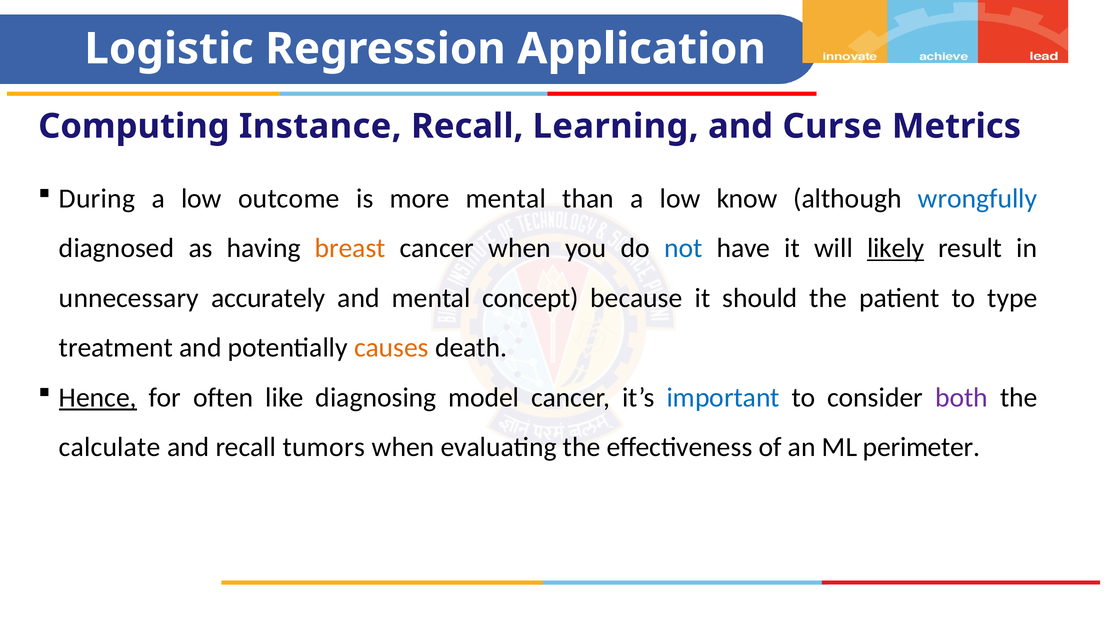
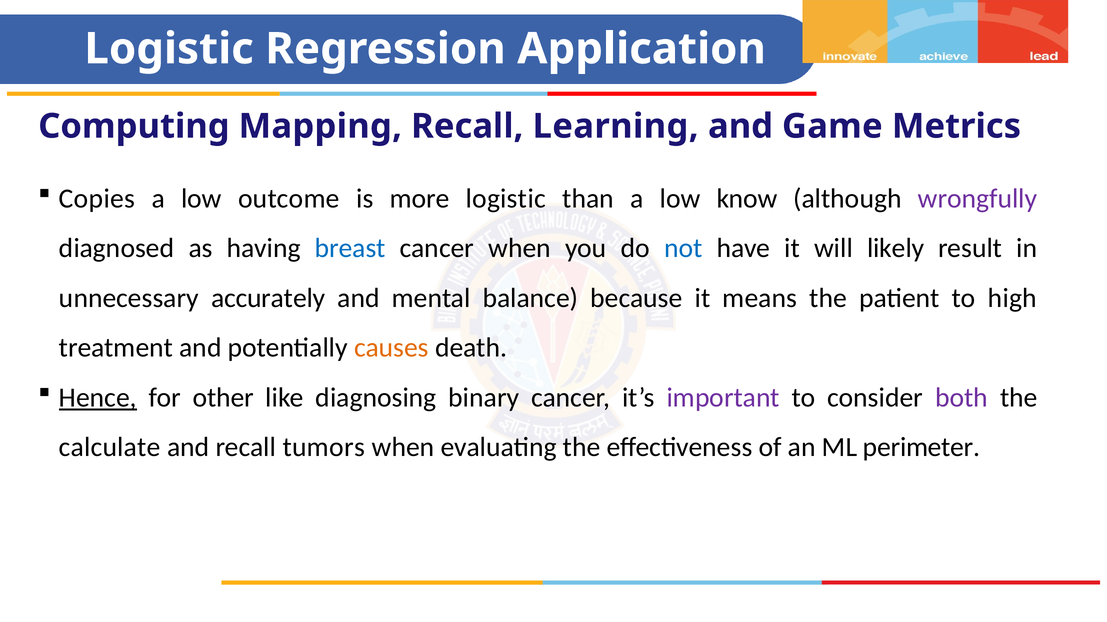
Instance: Instance -> Mapping
Curse: Curse -> Game
During: During -> Copies
more mental: mental -> logistic
wrongfully colour: blue -> purple
breast colour: orange -> blue
likely underline: present -> none
concept: concept -> balance
should: should -> means
type: type -> high
often: often -> other
model: model -> binary
important colour: blue -> purple
